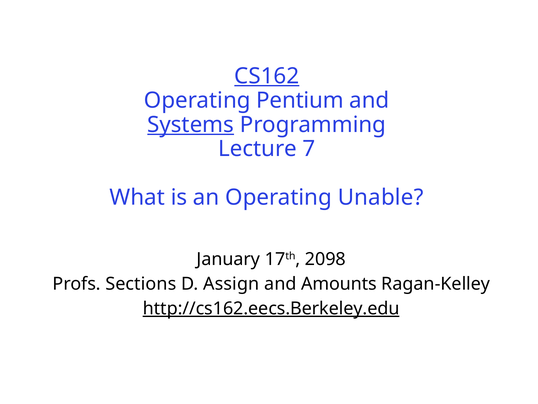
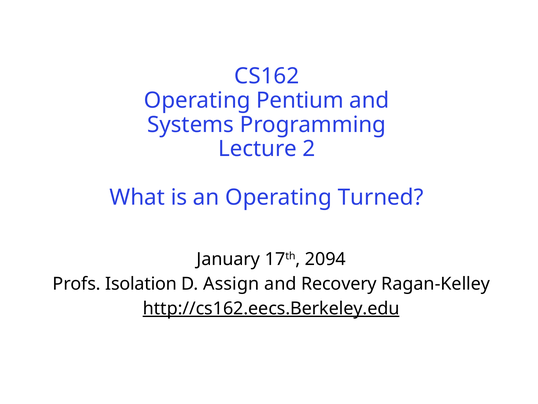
CS162 underline: present -> none
Systems underline: present -> none
7: 7 -> 2
Unable: Unable -> Turned
2098: 2098 -> 2094
Sections: Sections -> Isolation
Amounts: Amounts -> Recovery
